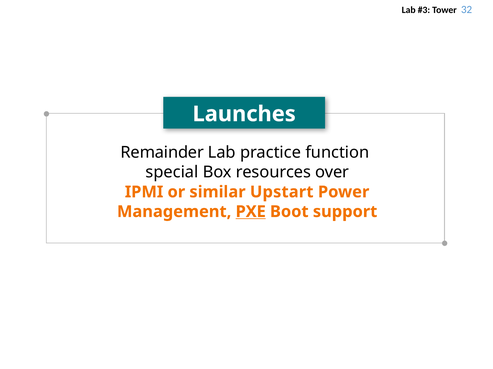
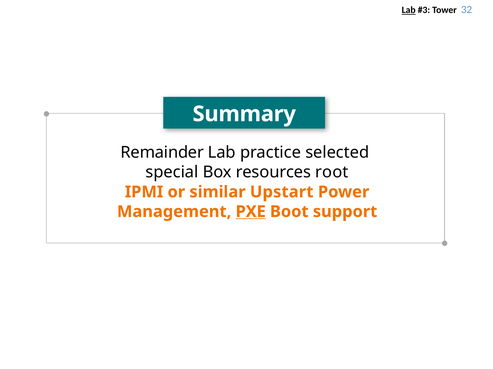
Lab at (409, 10) underline: none -> present
Launches: Launches -> Summary
function: function -> selected
over: over -> root
